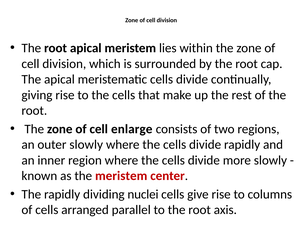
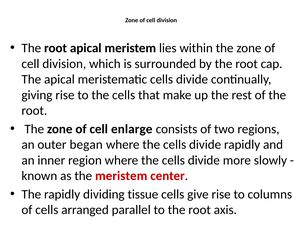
outer slowly: slowly -> began
nuclei: nuclei -> tissue
